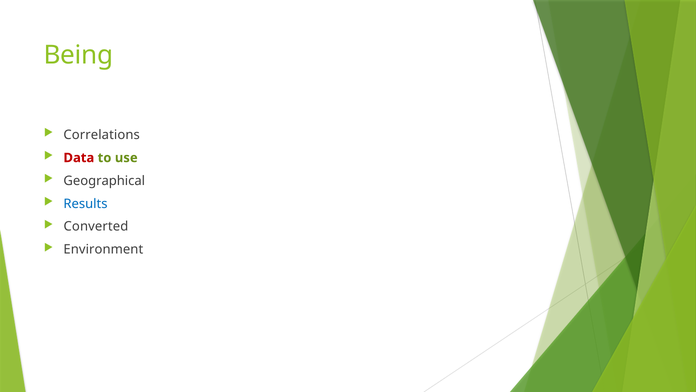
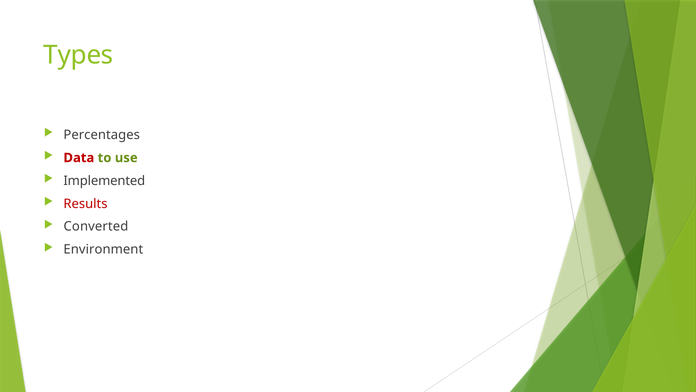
Being: Being -> Types
Correlations: Correlations -> Percentages
Geographical: Geographical -> Implemented
Results colour: blue -> red
